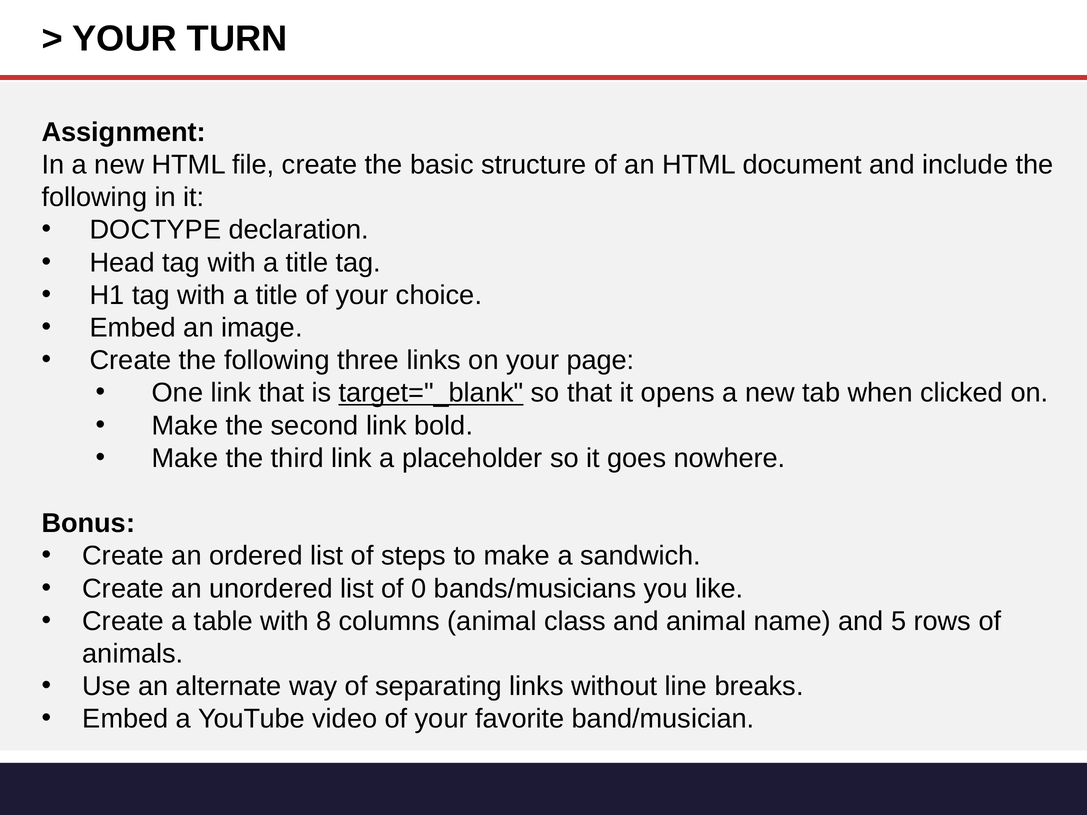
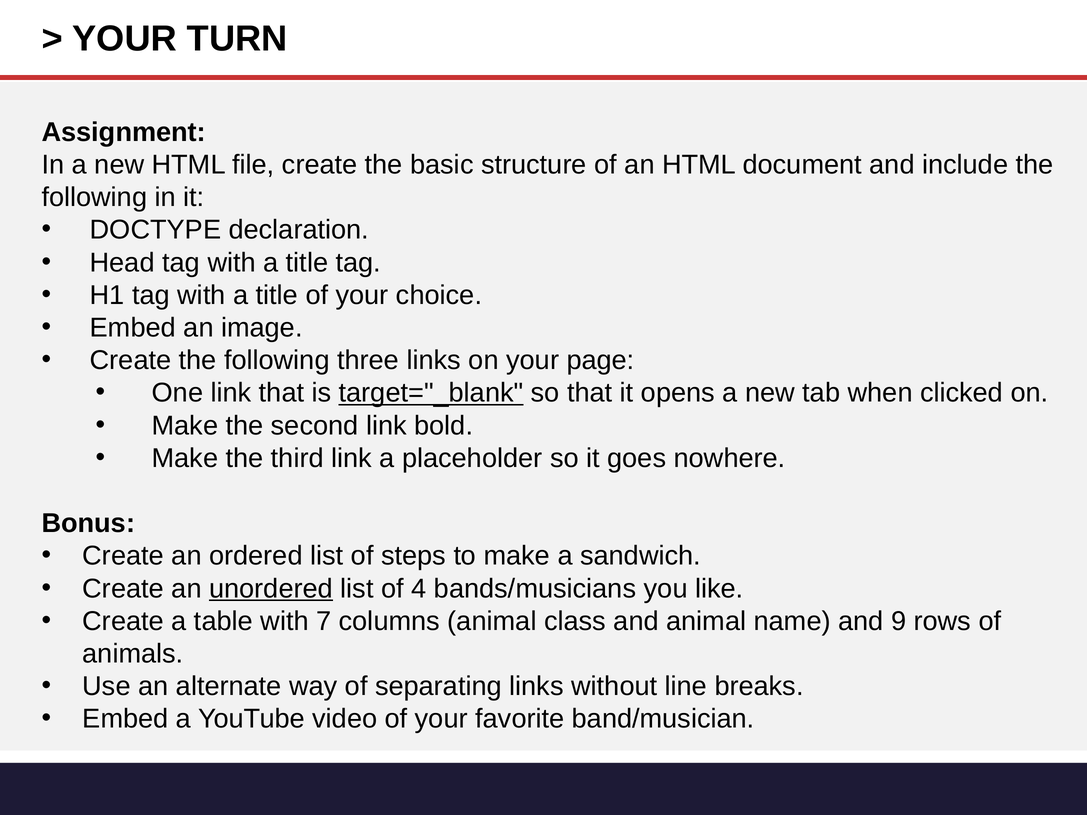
unordered underline: none -> present
0: 0 -> 4
8: 8 -> 7
5: 5 -> 9
